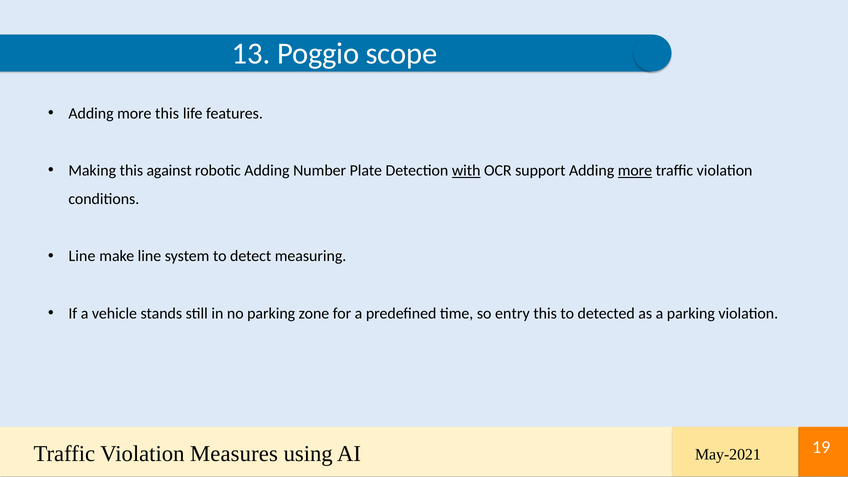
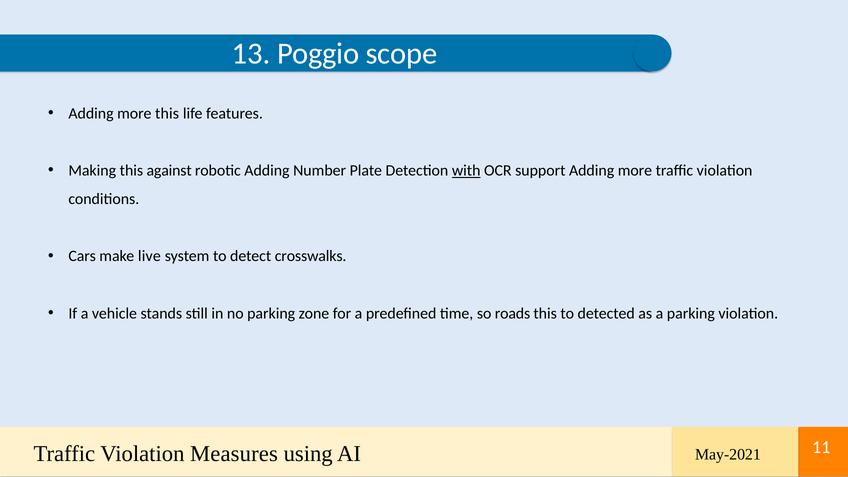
more at (635, 171) underline: present -> none
Line at (82, 256): Line -> Cars
make line: line -> live
measuring: measuring -> crosswalks
entry: entry -> roads
19: 19 -> 11
